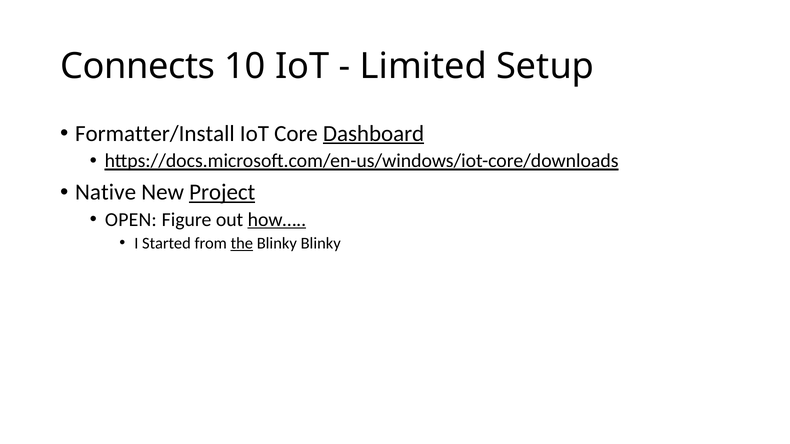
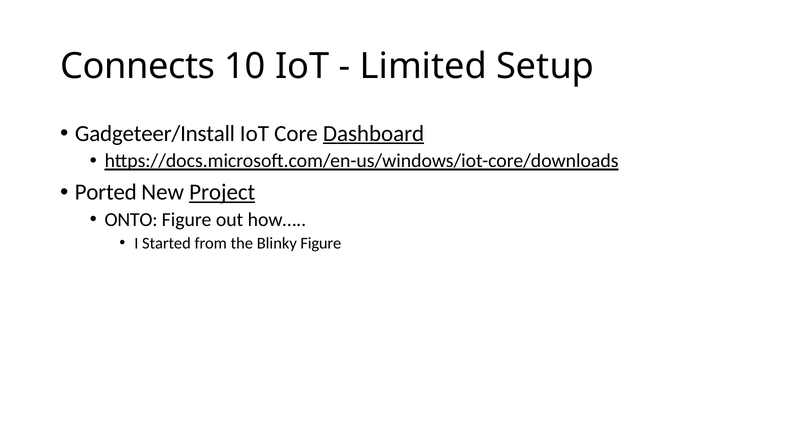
Formatter/Install: Formatter/Install -> Gadgeteer/Install
Native: Native -> Ported
OPEN: OPEN -> ONTO
how… underline: present -> none
the underline: present -> none
Blinky Blinky: Blinky -> Figure
